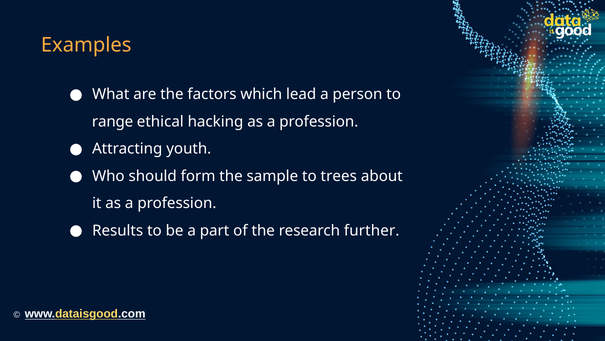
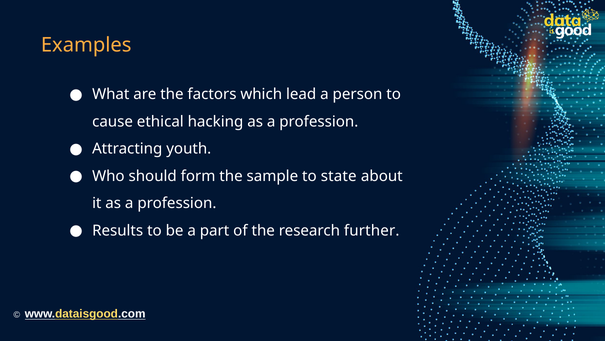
range: range -> cause
trees: trees -> state
